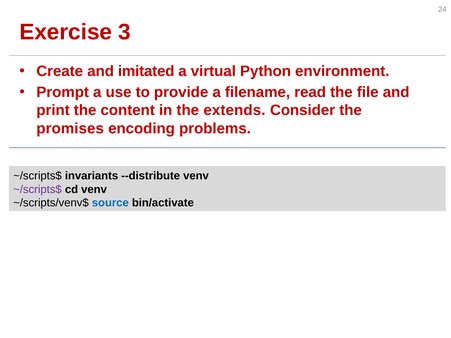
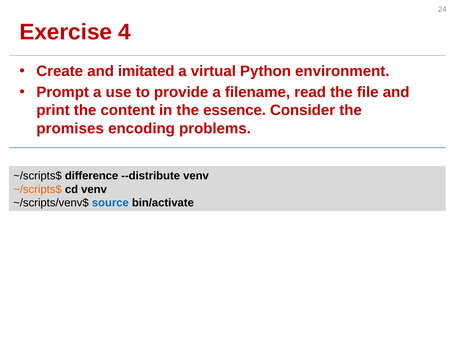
3: 3 -> 4
extends: extends -> essence
invariants: invariants -> difference
~/scripts$ at (38, 189) colour: purple -> orange
